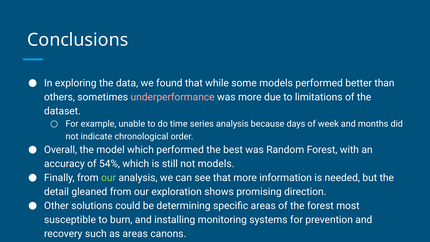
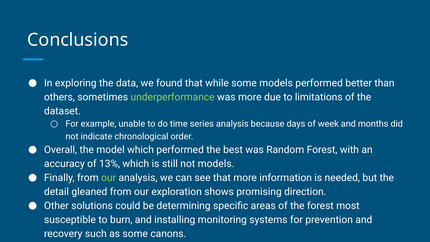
underperformance colour: pink -> light green
54%: 54% -> 13%
as areas: areas -> some
